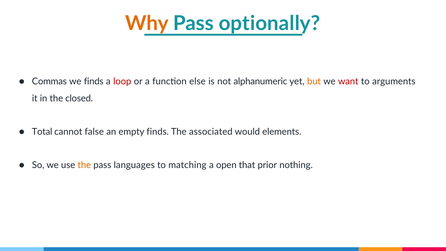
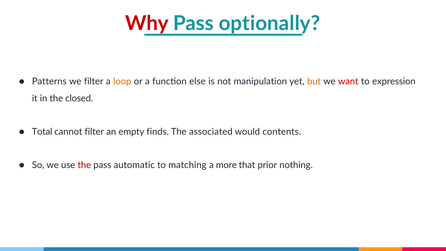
Why colour: orange -> red
Commas: Commas -> Patterns
we finds: finds -> filter
loop colour: red -> orange
alphanumeric: alphanumeric -> manipulation
arguments: arguments -> expression
cannot false: false -> filter
elements: elements -> contents
the at (84, 165) colour: orange -> red
languages: languages -> automatic
open: open -> more
